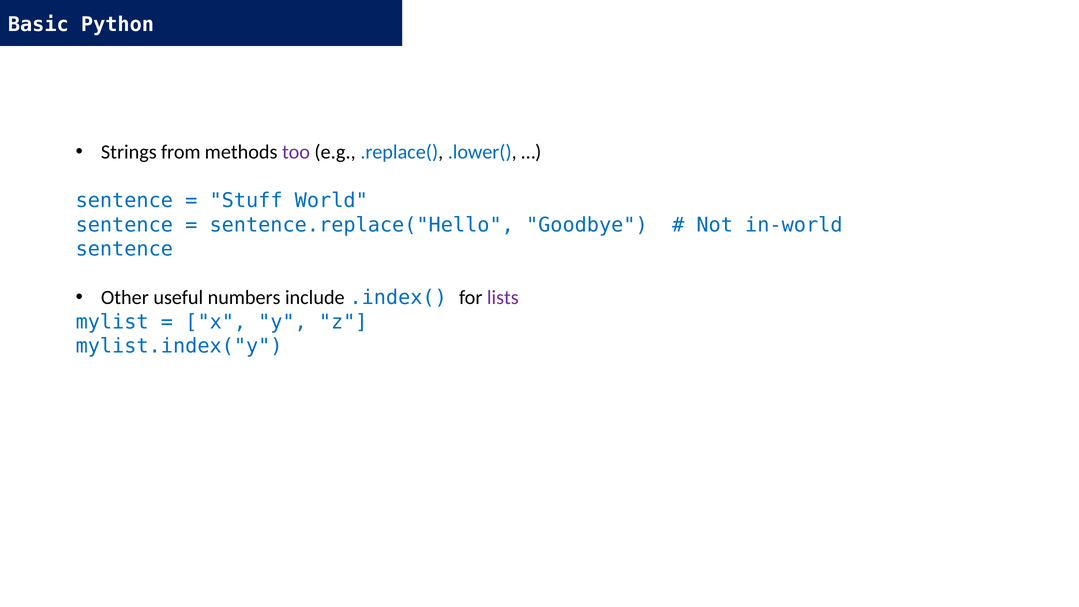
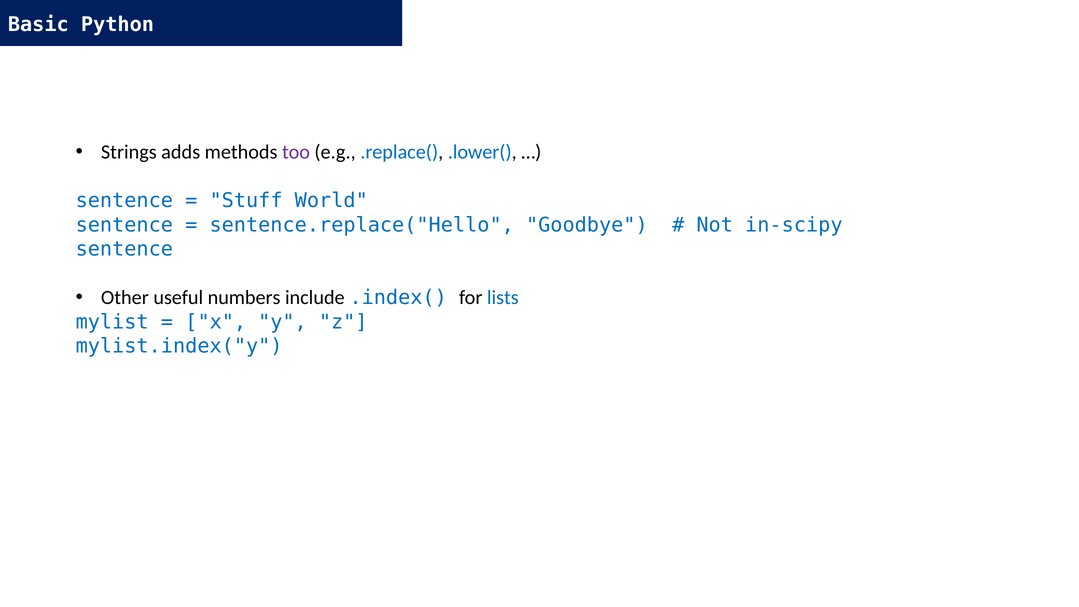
from: from -> adds
in-world: in-world -> in-scipy
lists colour: purple -> blue
